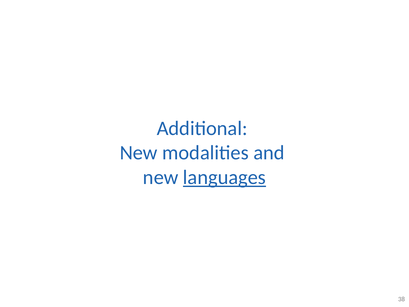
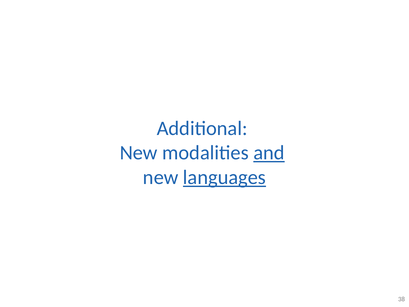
and underline: none -> present
